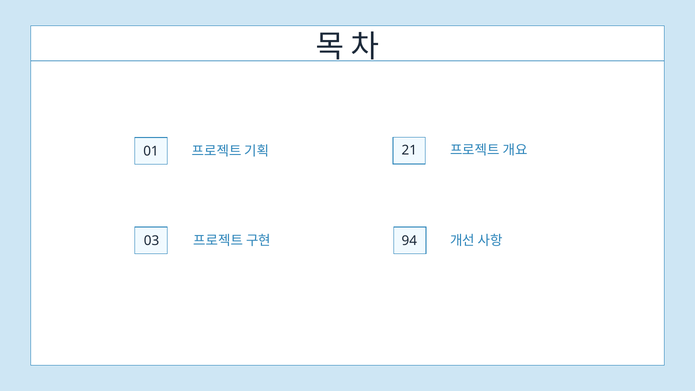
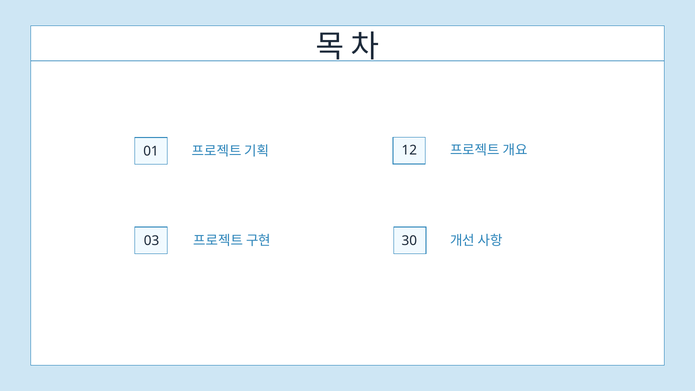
21: 21 -> 12
94: 94 -> 30
